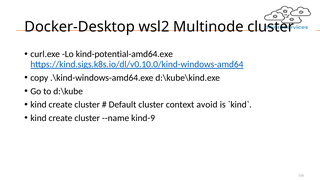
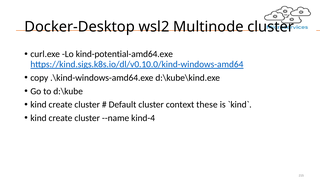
avoid: avoid -> these
kind-9: kind-9 -> kind-4
